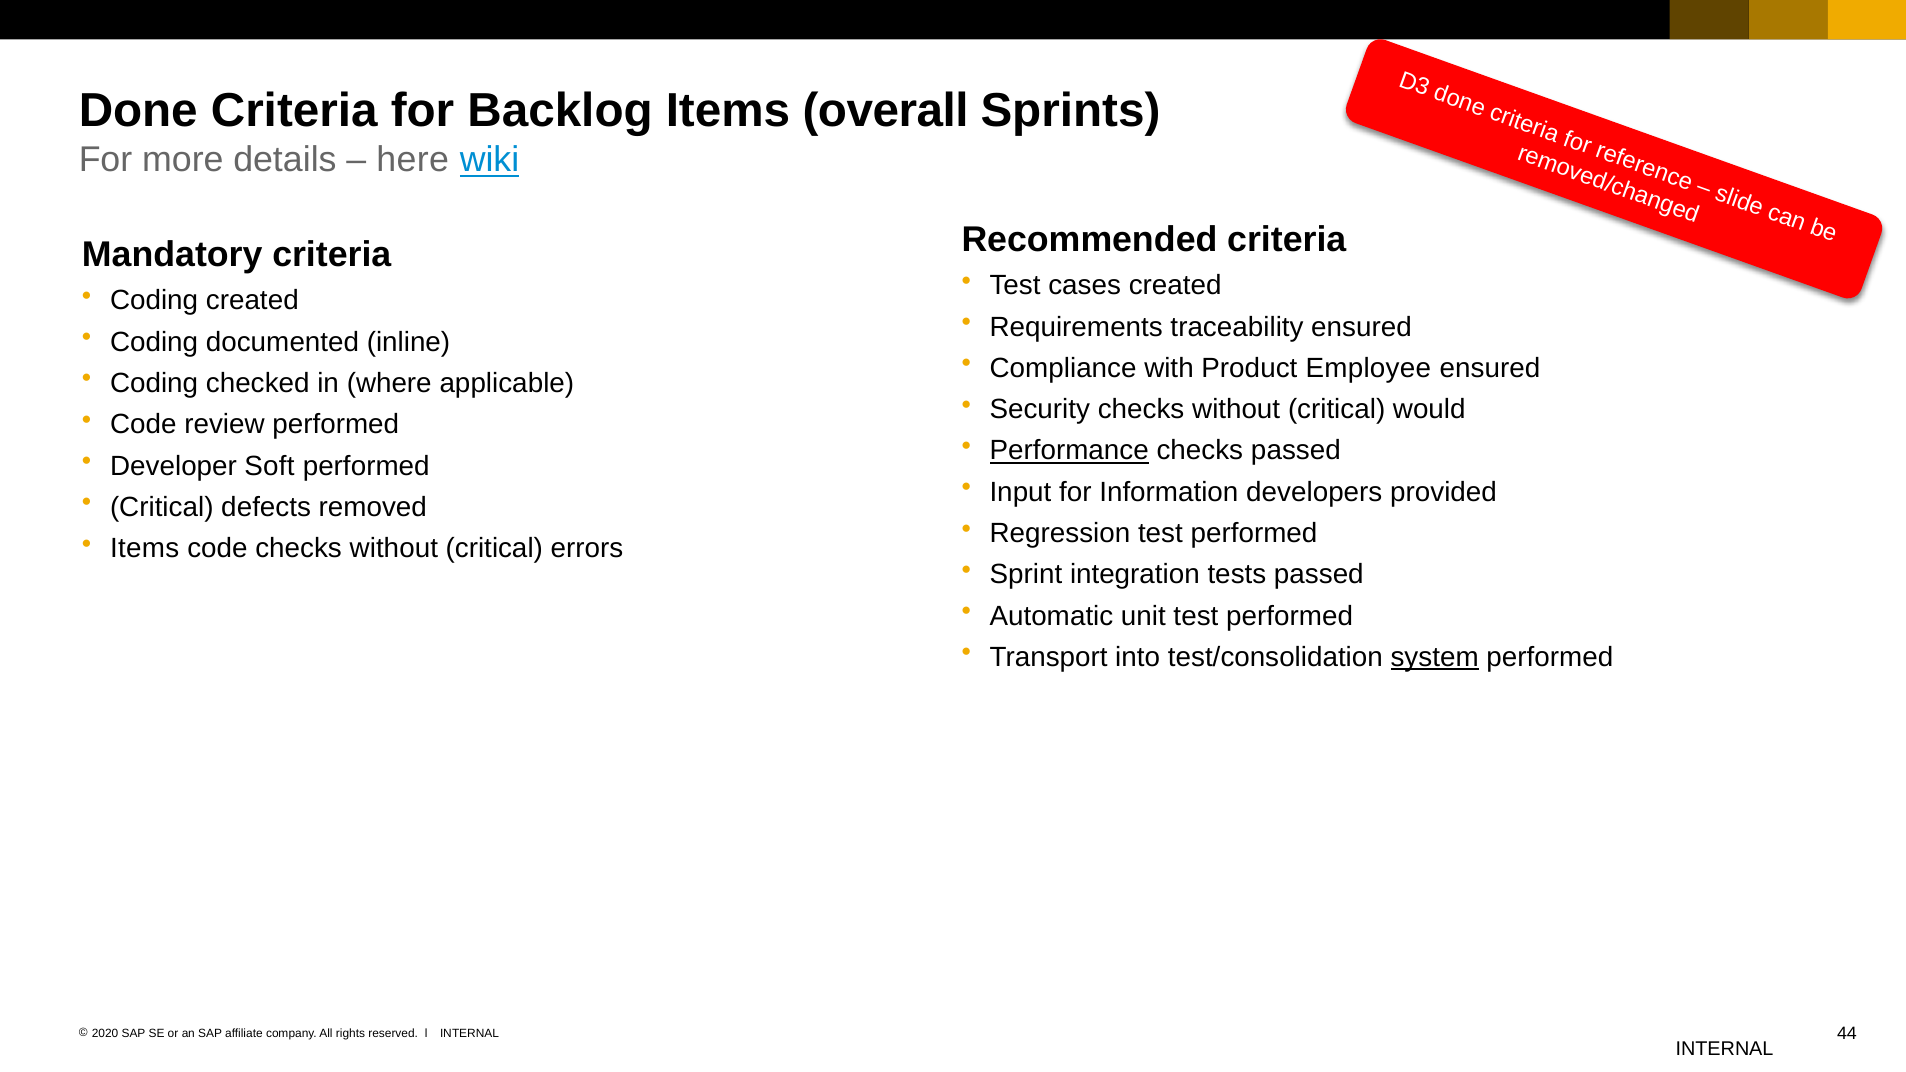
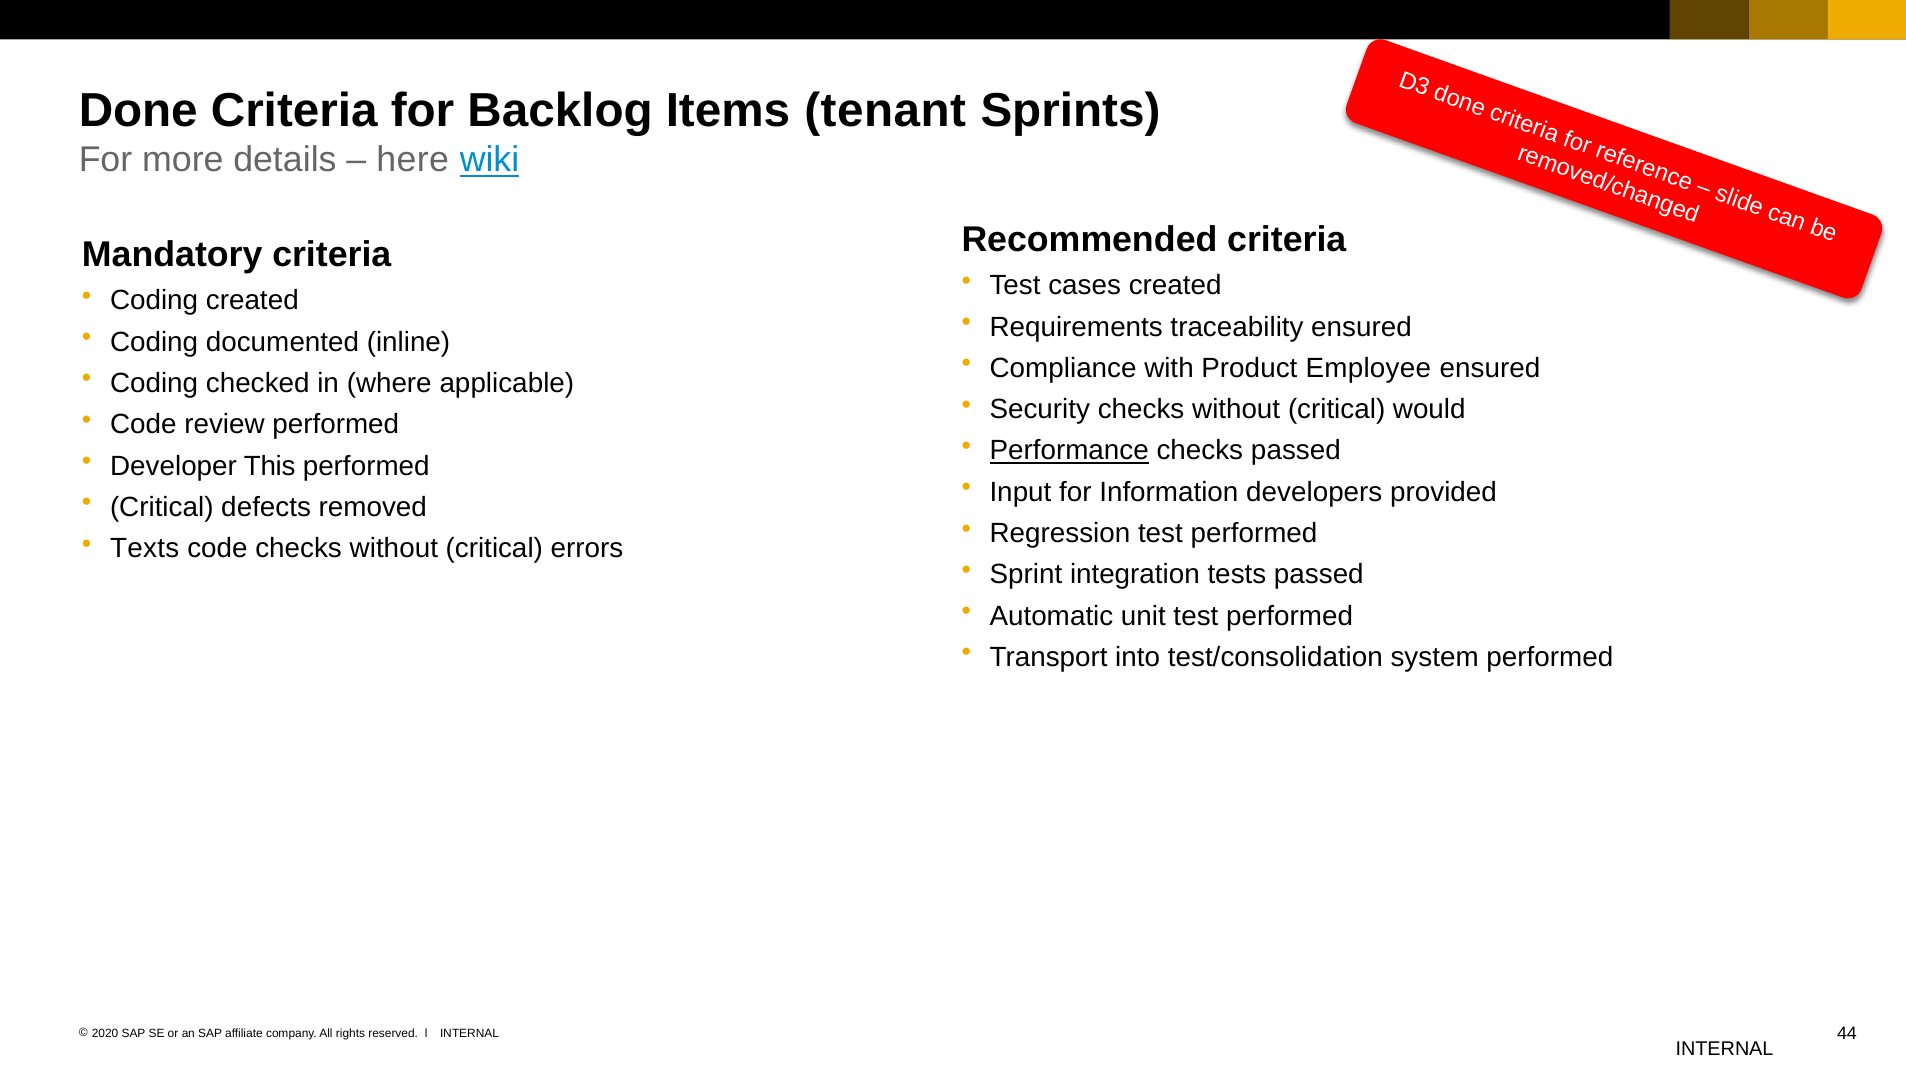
overall: overall -> tenant
Soft: Soft -> This
Items at (145, 548): Items -> Texts
system underline: present -> none
